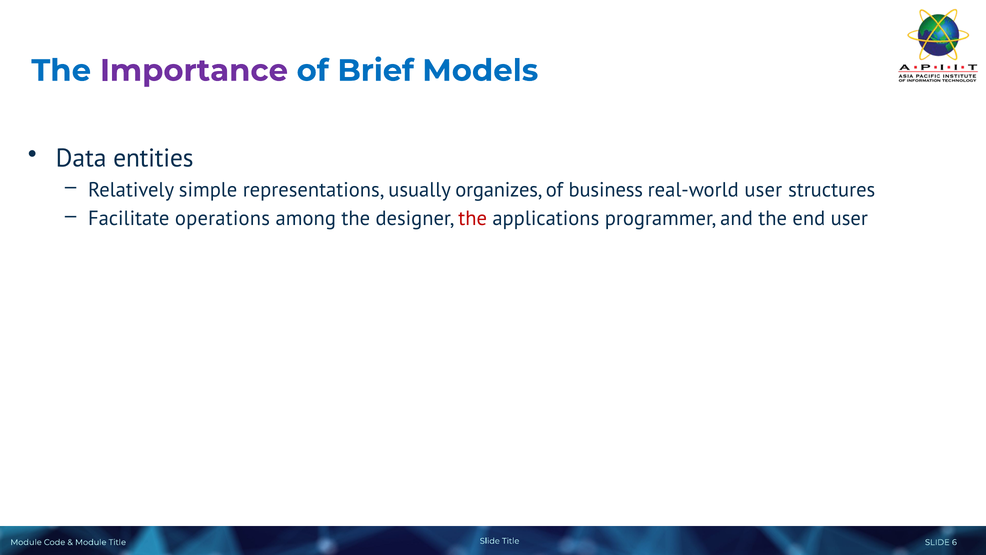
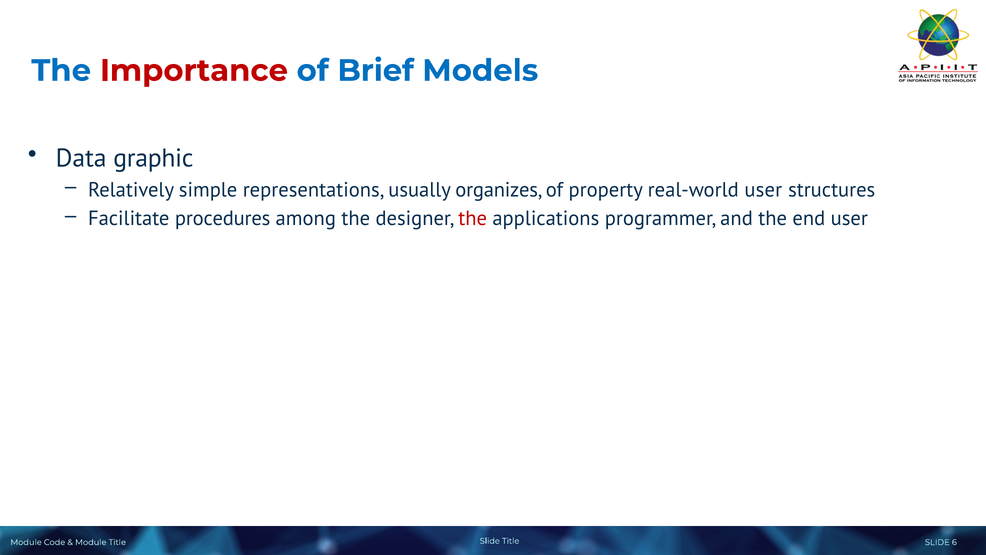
Importance colour: purple -> red
entities: entities -> graphic
business: business -> property
operations: operations -> procedures
